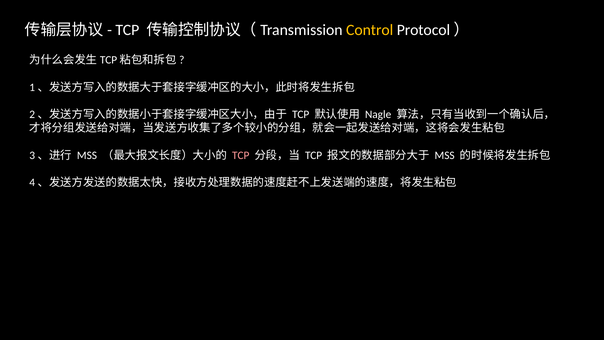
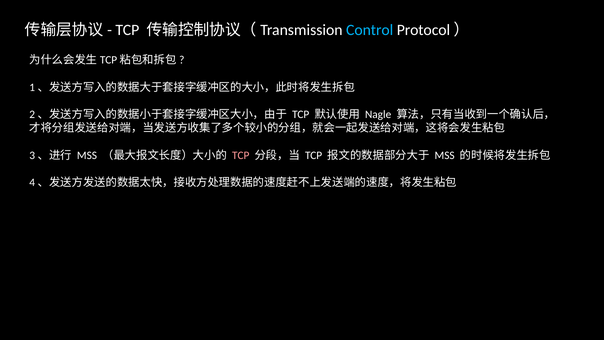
Control colour: yellow -> light blue
